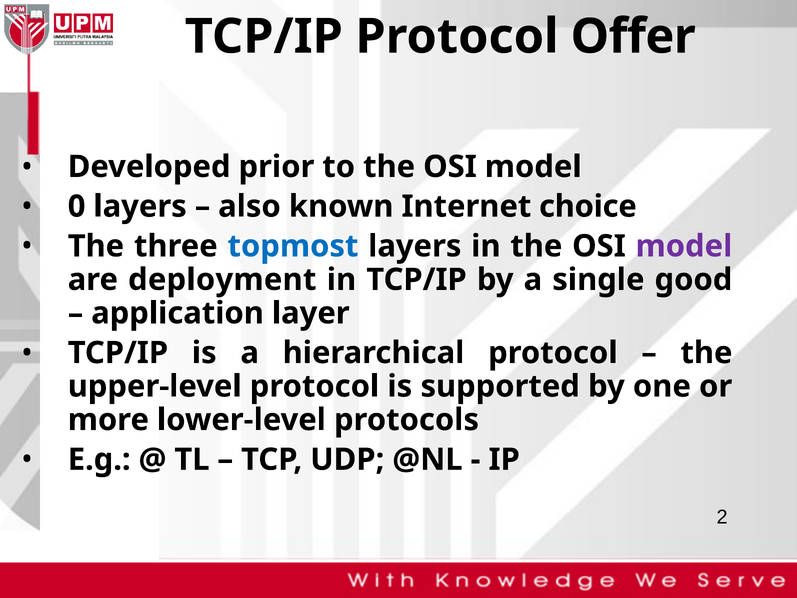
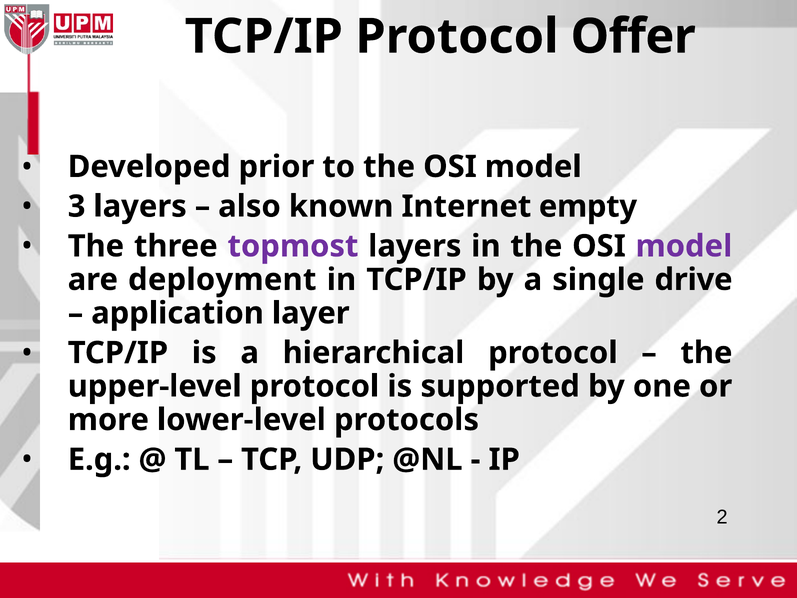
0: 0 -> 3
choice: choice -> empty
topmost colour: blue -> purple
good: good -> drive
